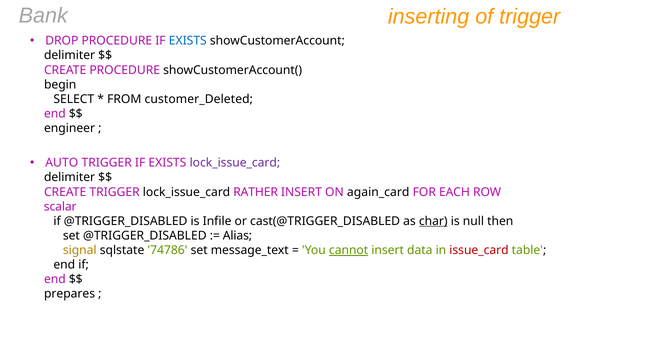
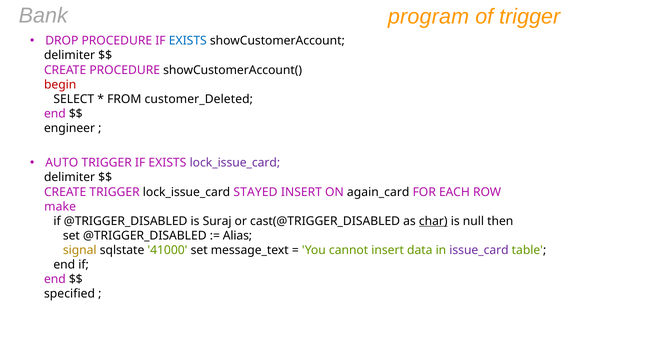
inserting: inserting -> program
begin colour: black -> red
RATHER: RATHER -> STAYED
scalar: scalar -> make
Infile: Infile -> Suraj
74786: 74786 -> 41000
cannot underline: present -> none
issue_card colour: red -> purple
prepares: prepares -> specified
